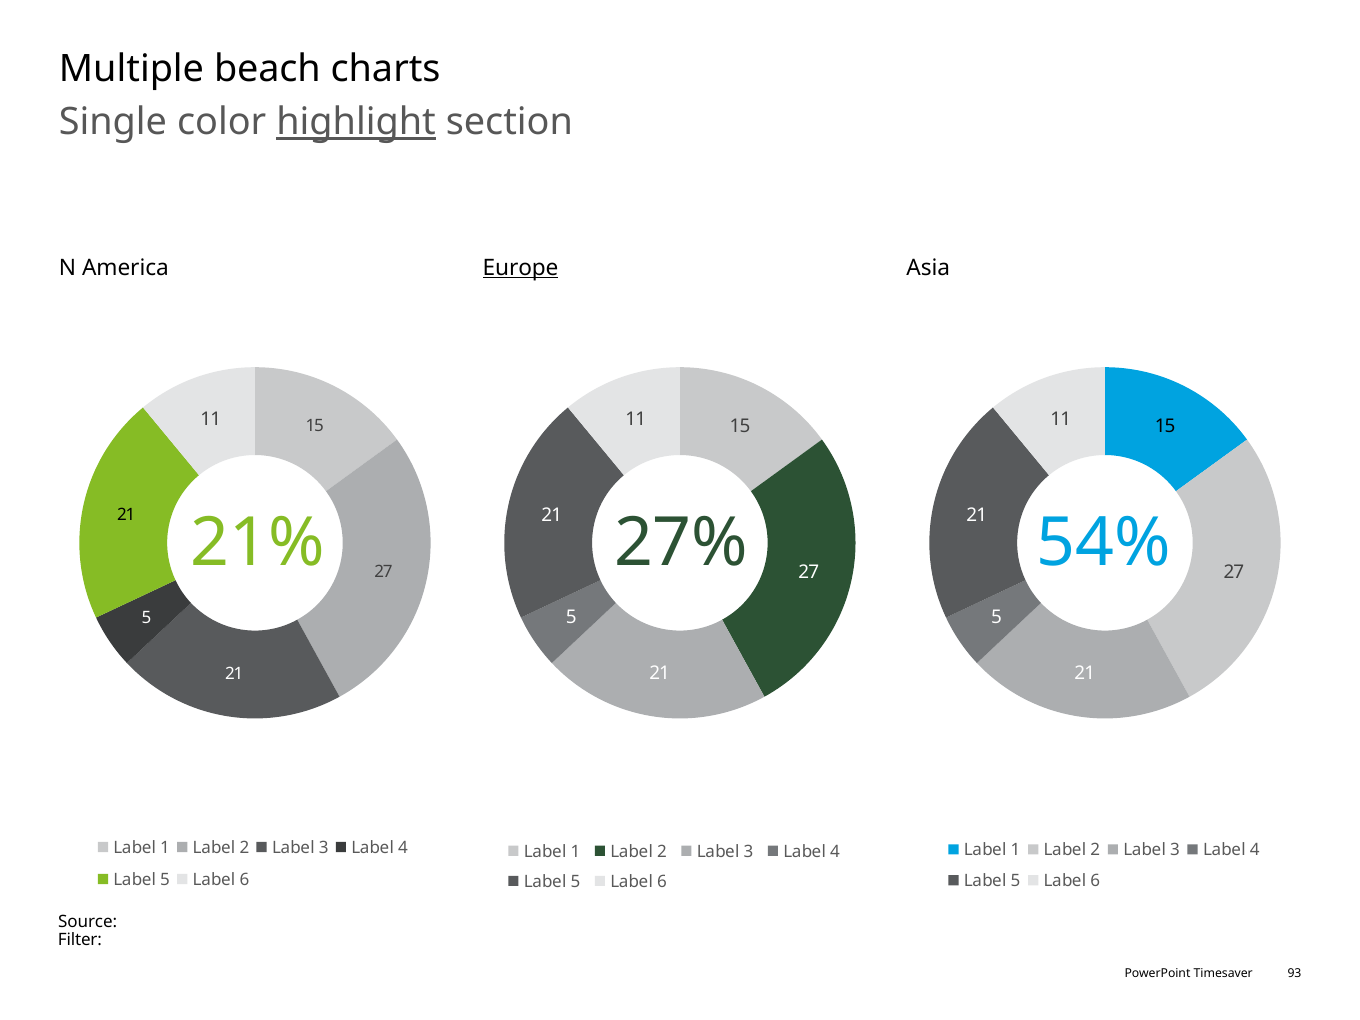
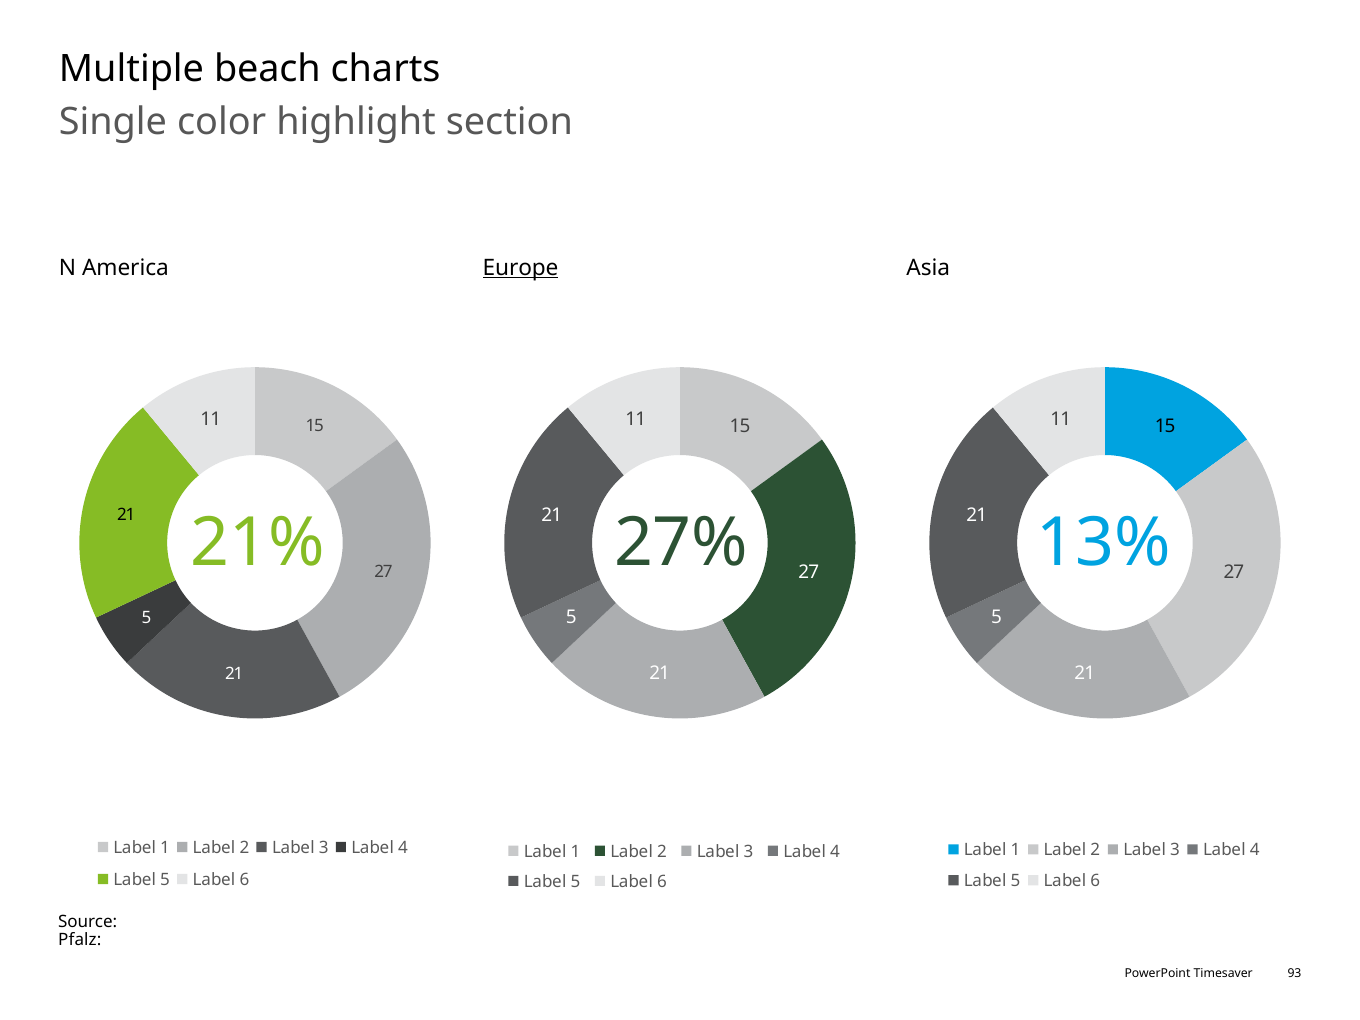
highlight underline: present -> none
54%: 54% -> 13%
Filter: Filter -> Pfalz
